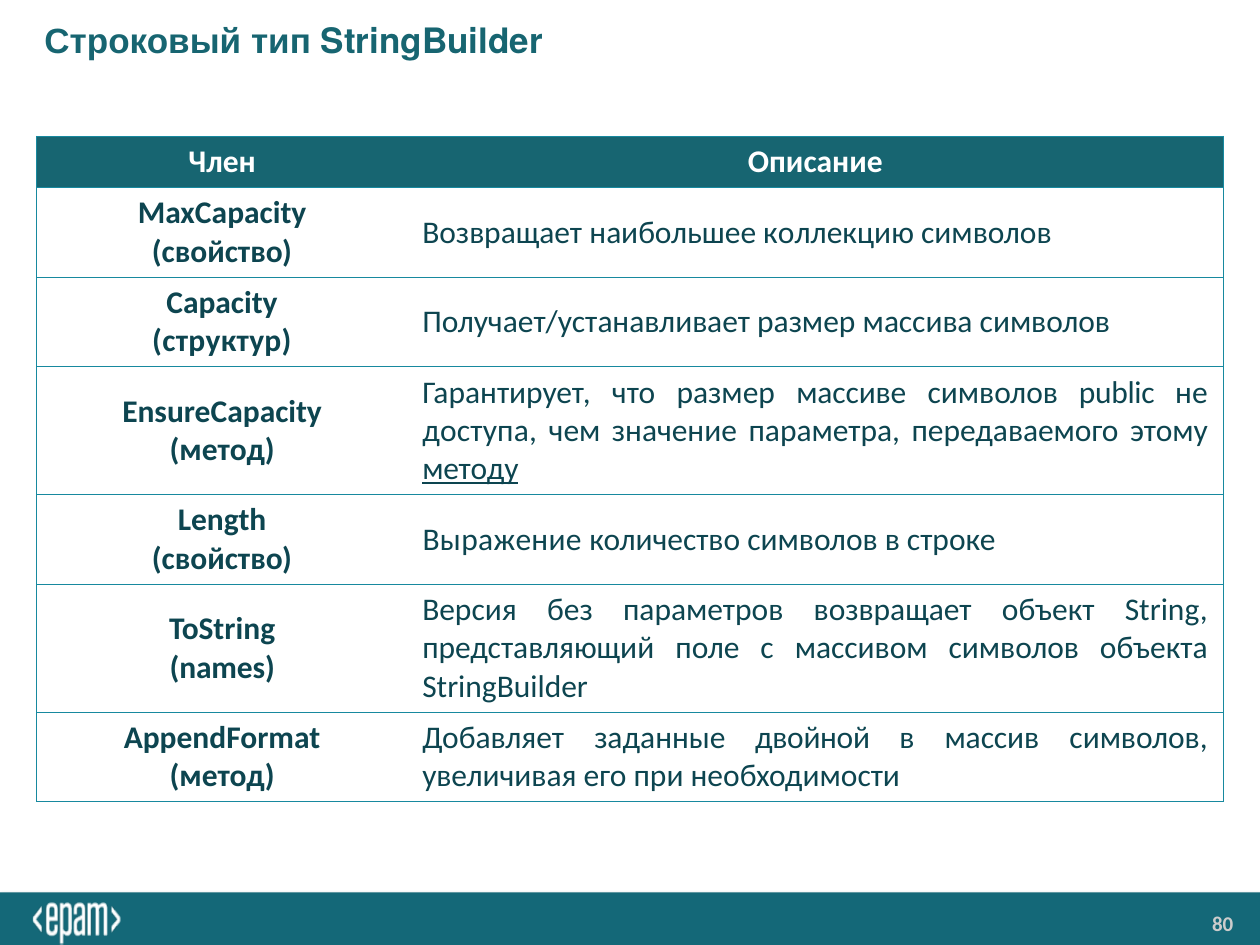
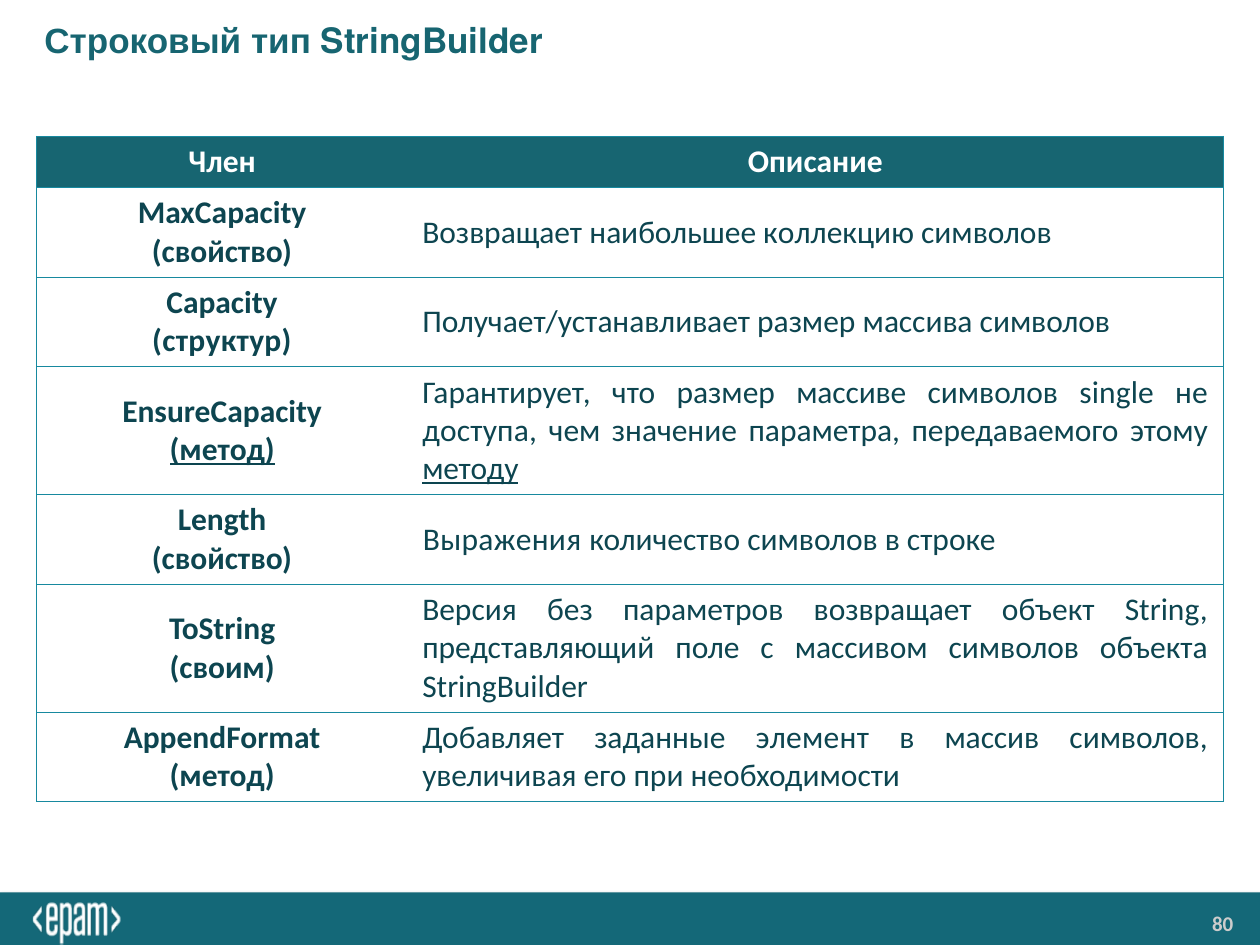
public: public -> single
метод at (222, 450) underline: none -> present
Выражение: Выражение -> Выражения
names: names -> своим
двойной: двойной -> элемент
